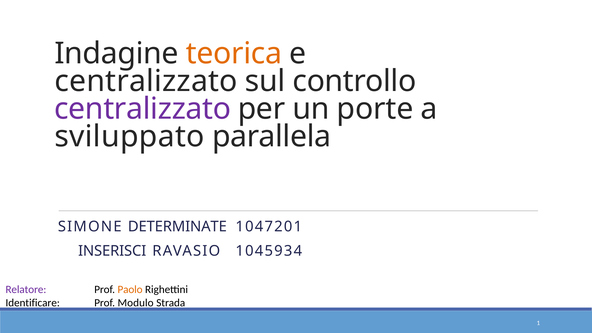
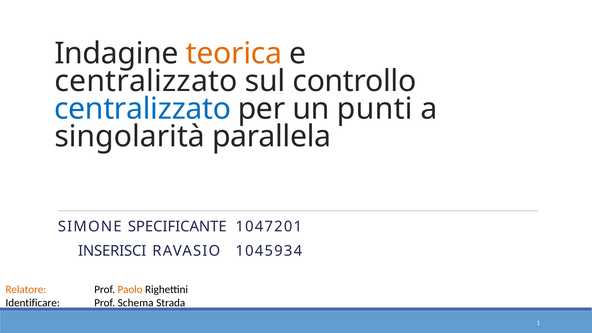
centralizzato at (143, 109) colour: purple -> blue
porte: porte -> punti
sviluppato: sviluppato -> singolarità
DETERMINATE: DETERMINATE -> SPECIFICANTE
Relatore colour: purple -> orange
Modulo: Modulo -> Schema
